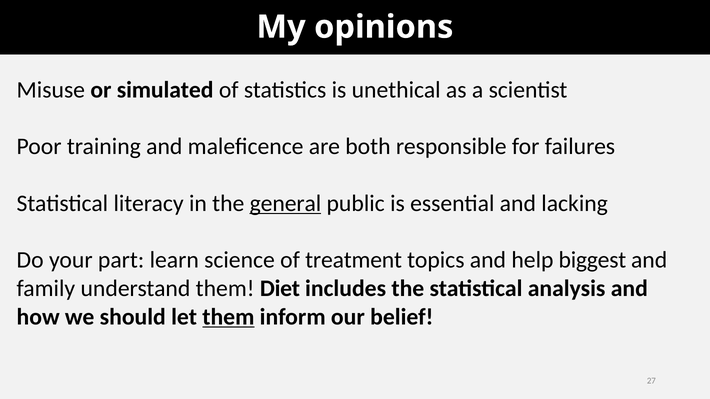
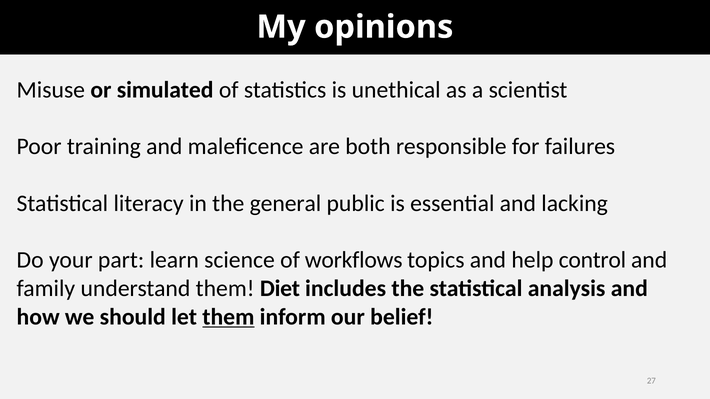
general underline: present -> none
treatment: treatment -> workflows
biggest: biggest -> control
